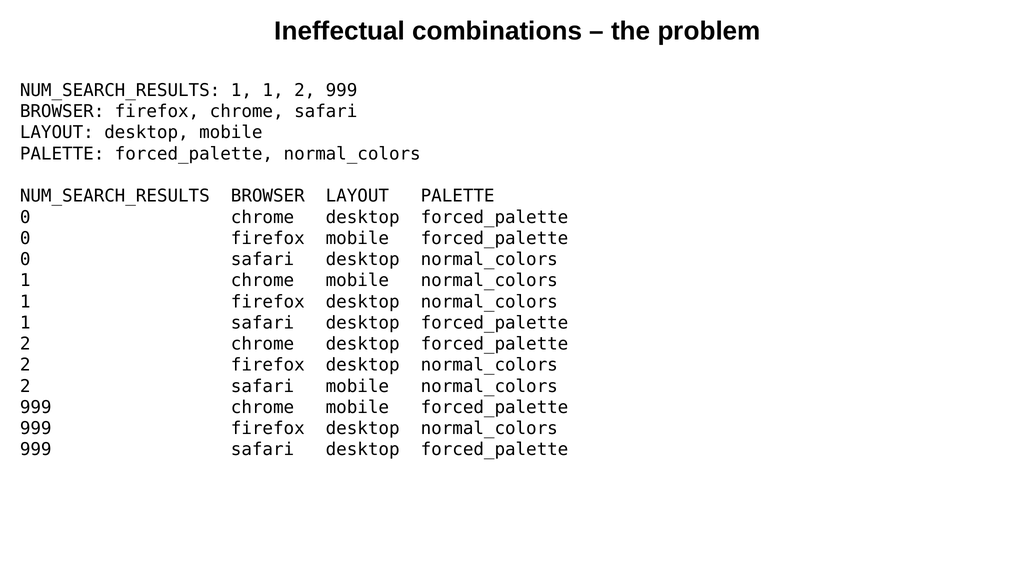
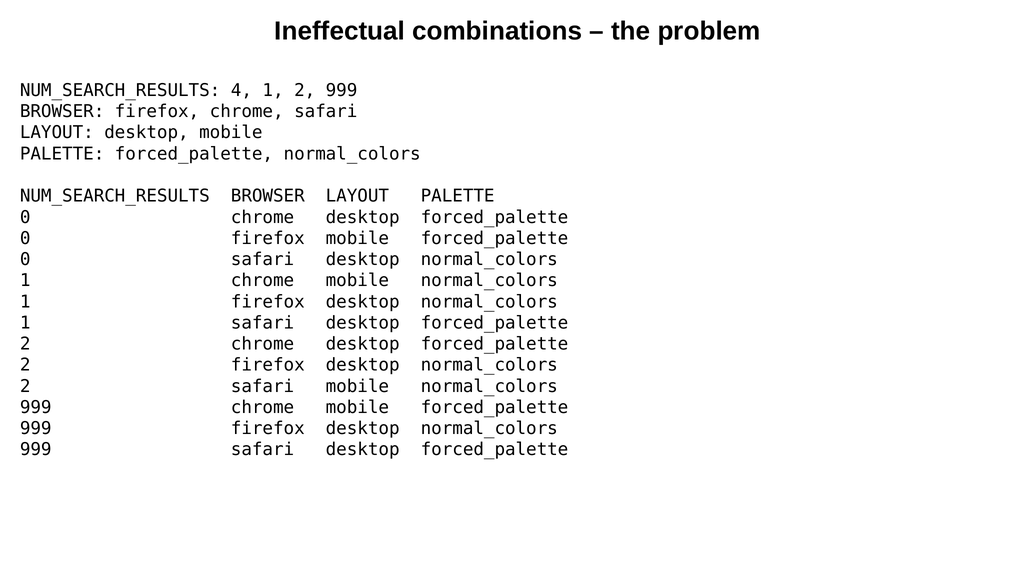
NUM_SEARCH_RESULTS 1: 1 -> 4
